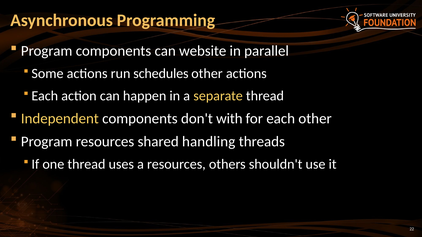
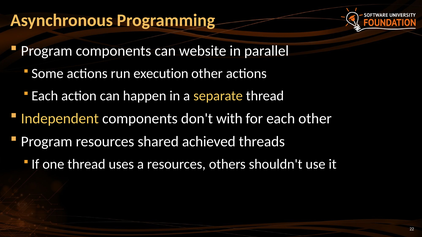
schedules: schedules -> execution
handling: handling -> achieved
